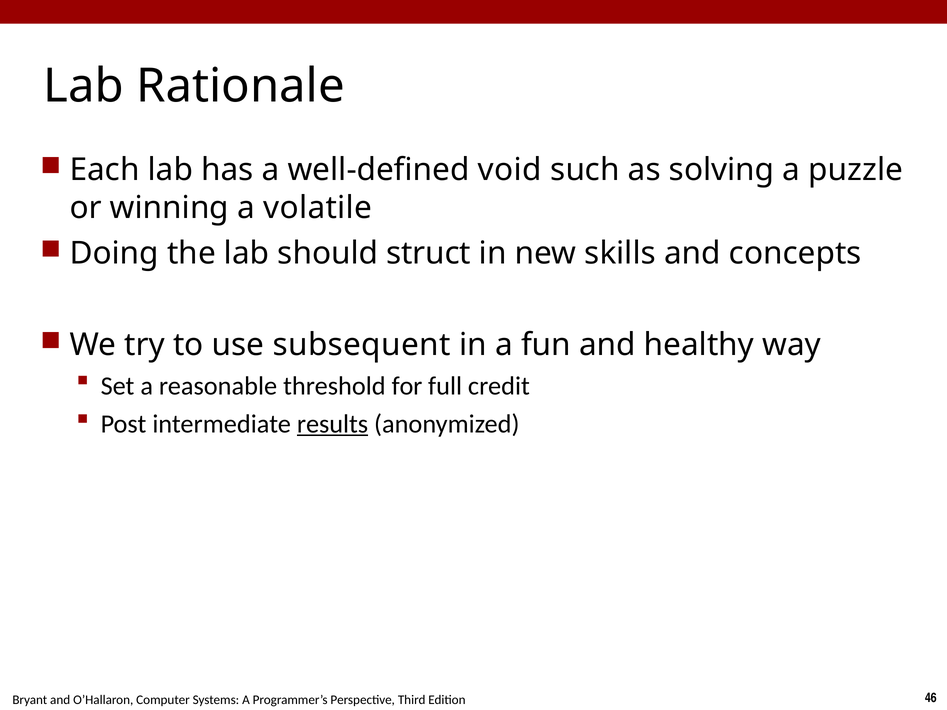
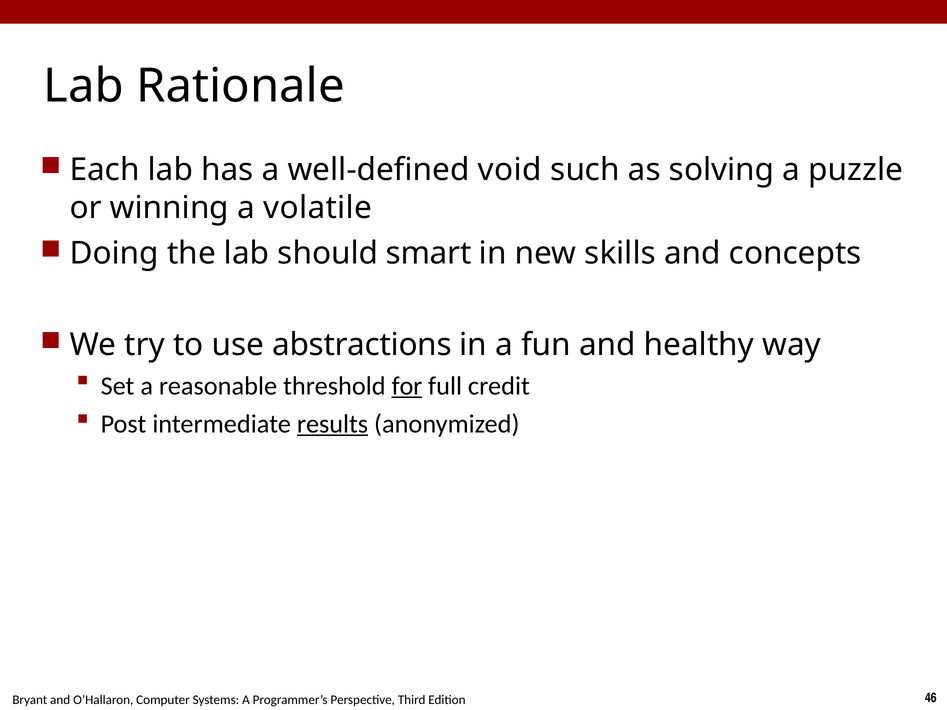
struct: struct -> smart
subsequent: subsequent -> abstractions
for underline: none -> present
